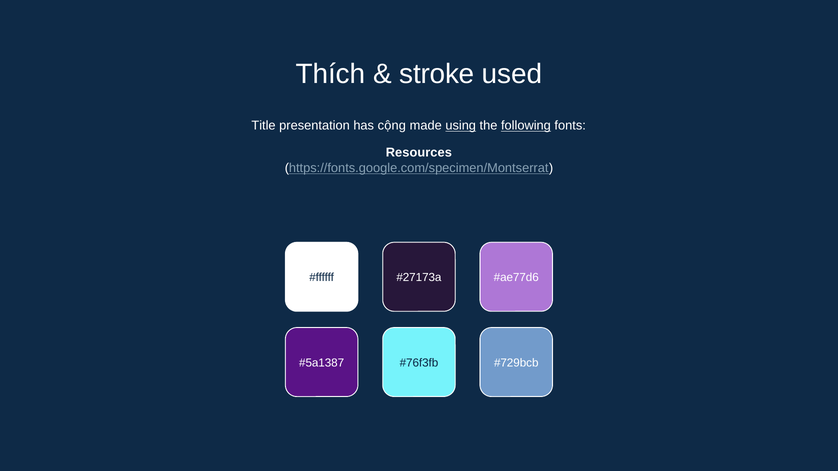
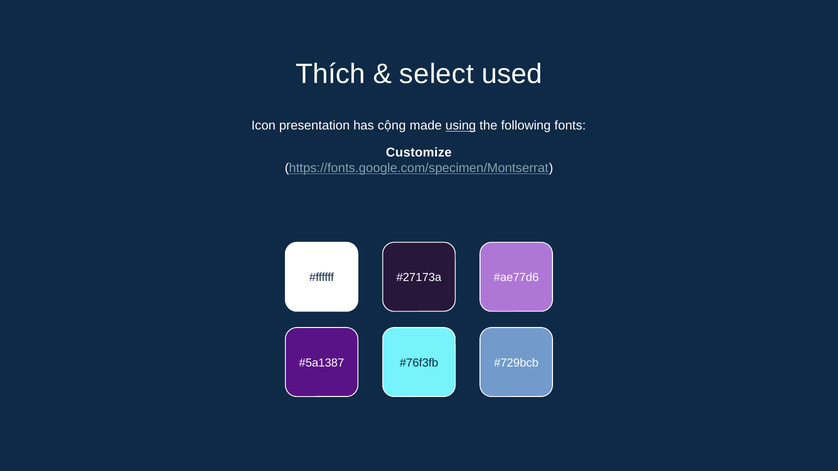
stroke: stroke -> select
Title: Title -> Icon
following underline: present -> none
Resources: Resources -> Customize
